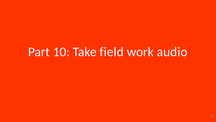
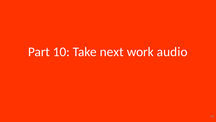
field: field -> next
